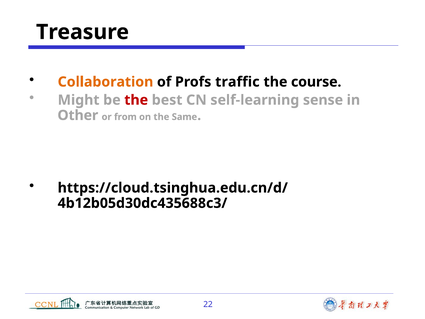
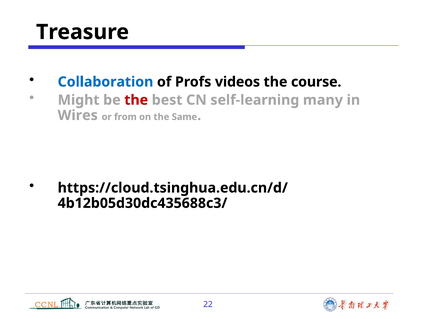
Collaboration colour: orange -> blue
traffic: traffic -> videos
sense: sense -> many
Other: Other -> Wires
